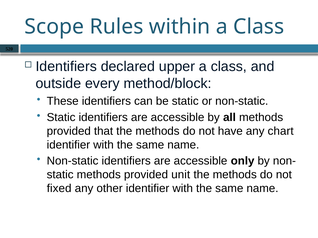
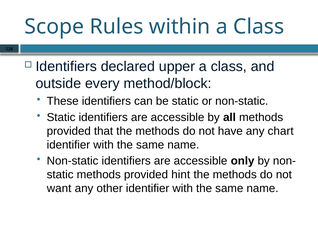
unit: unit -> hint
fixed: fixed -> want
